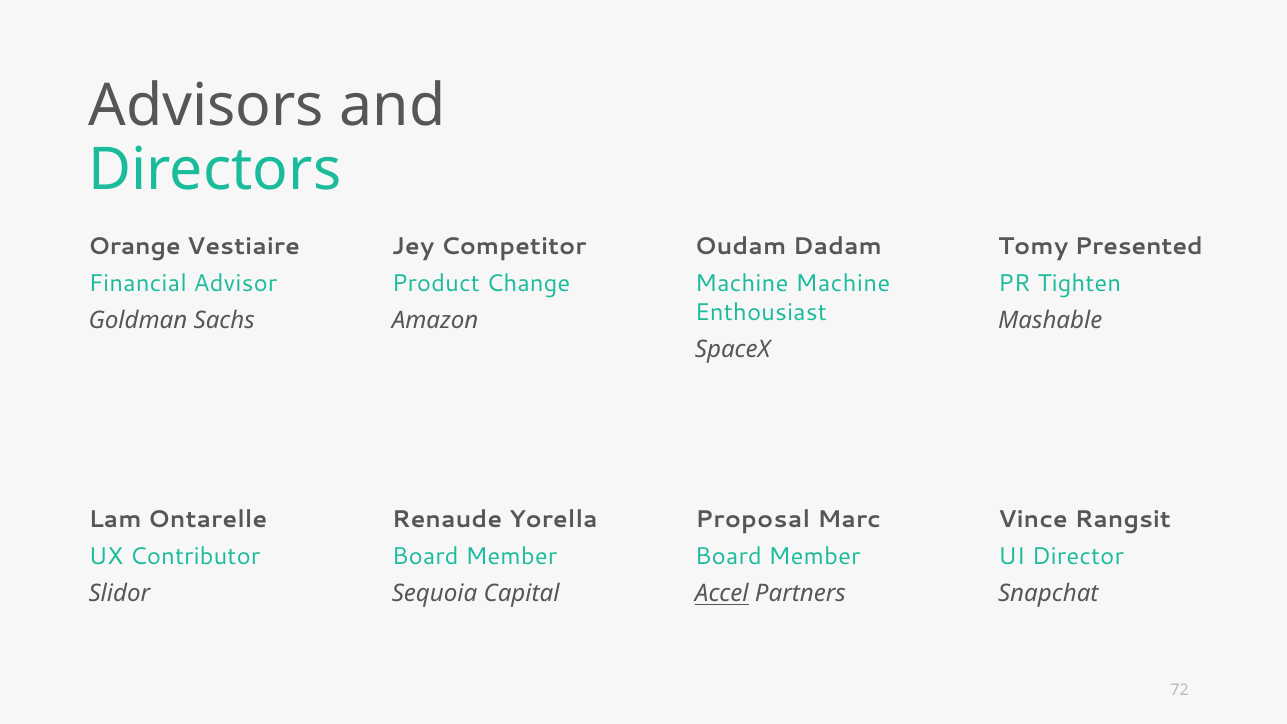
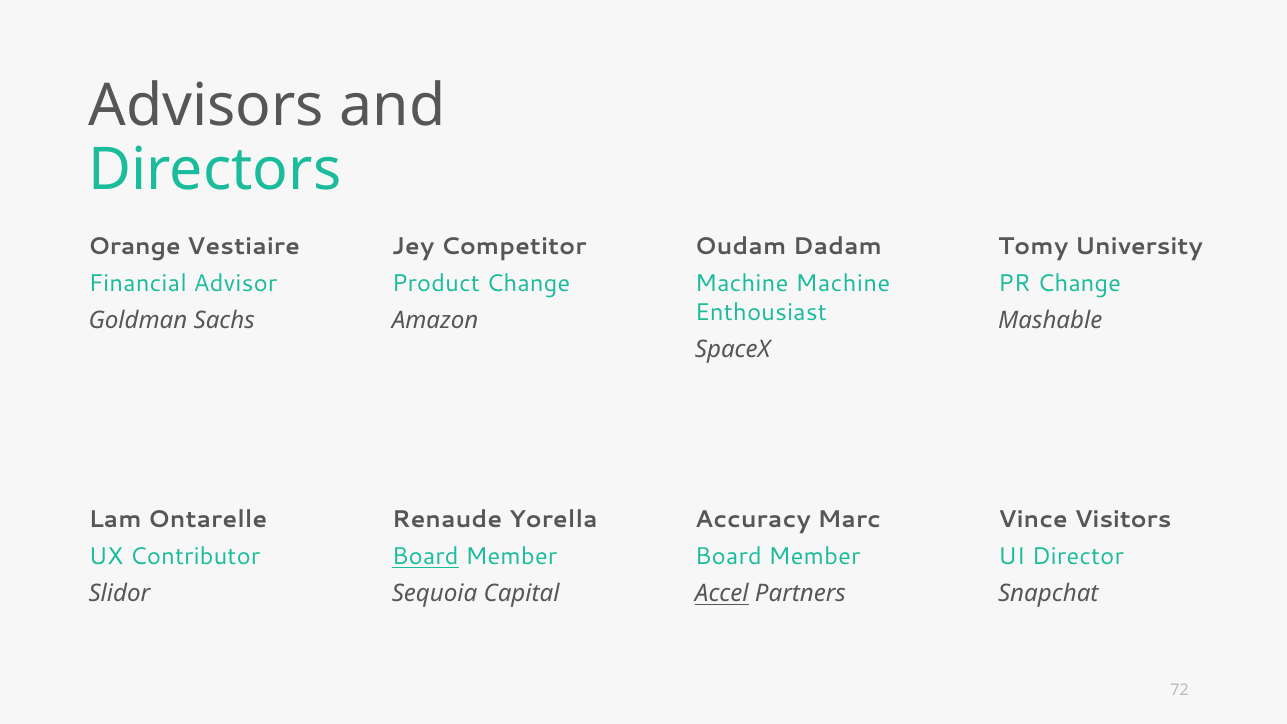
Presented: Presented -> University
PR Tighten: Tighten -> Change
Proposal: Proposal -> Accuracy
Rangsit: Rangsit -> Visitors
Board at (425, 557) underline: none -> present
